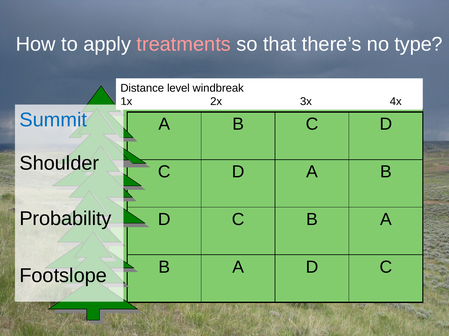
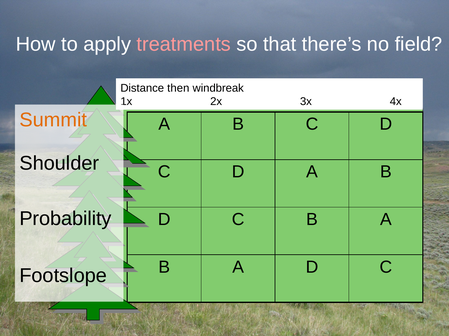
type: type -> field
level: level -> then
Summit colour: blue -> orange
